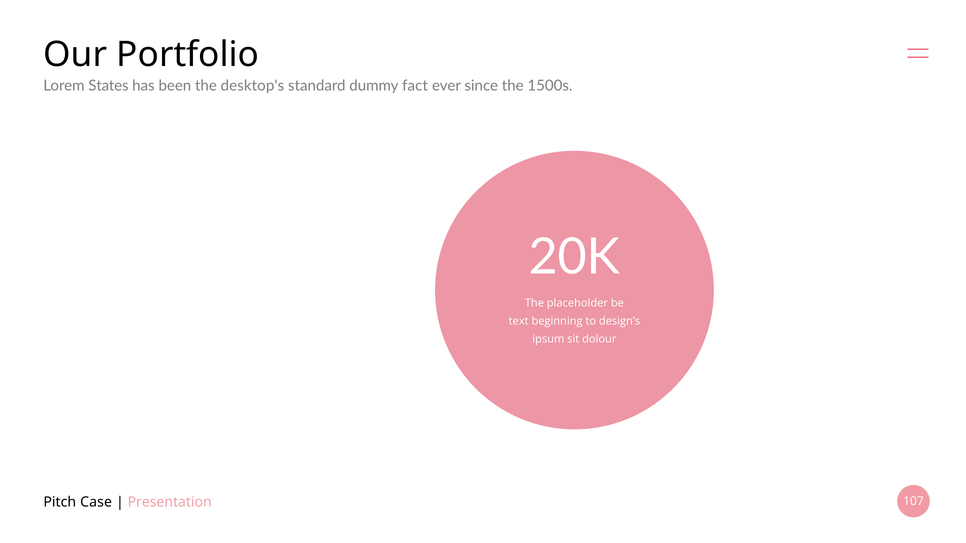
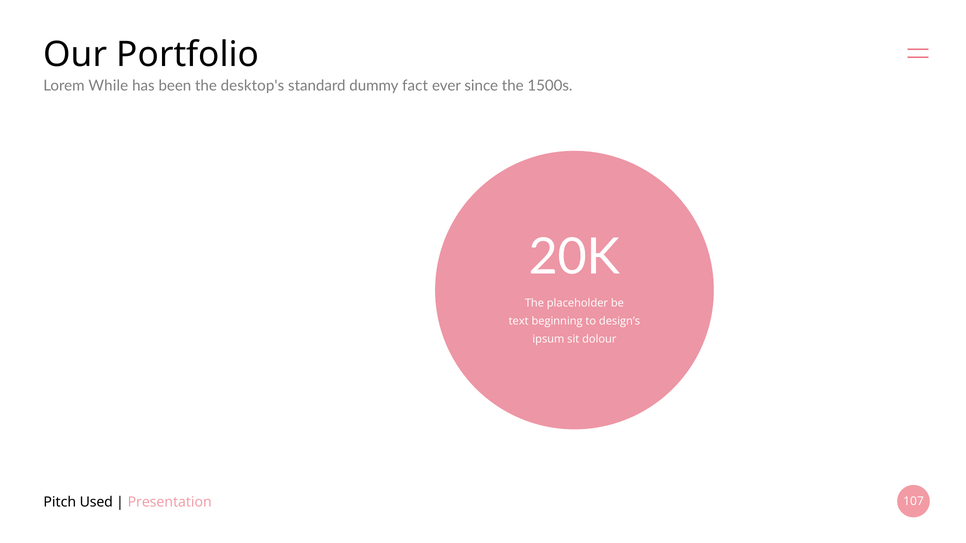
States: States -> While
Case: Case -> Used
